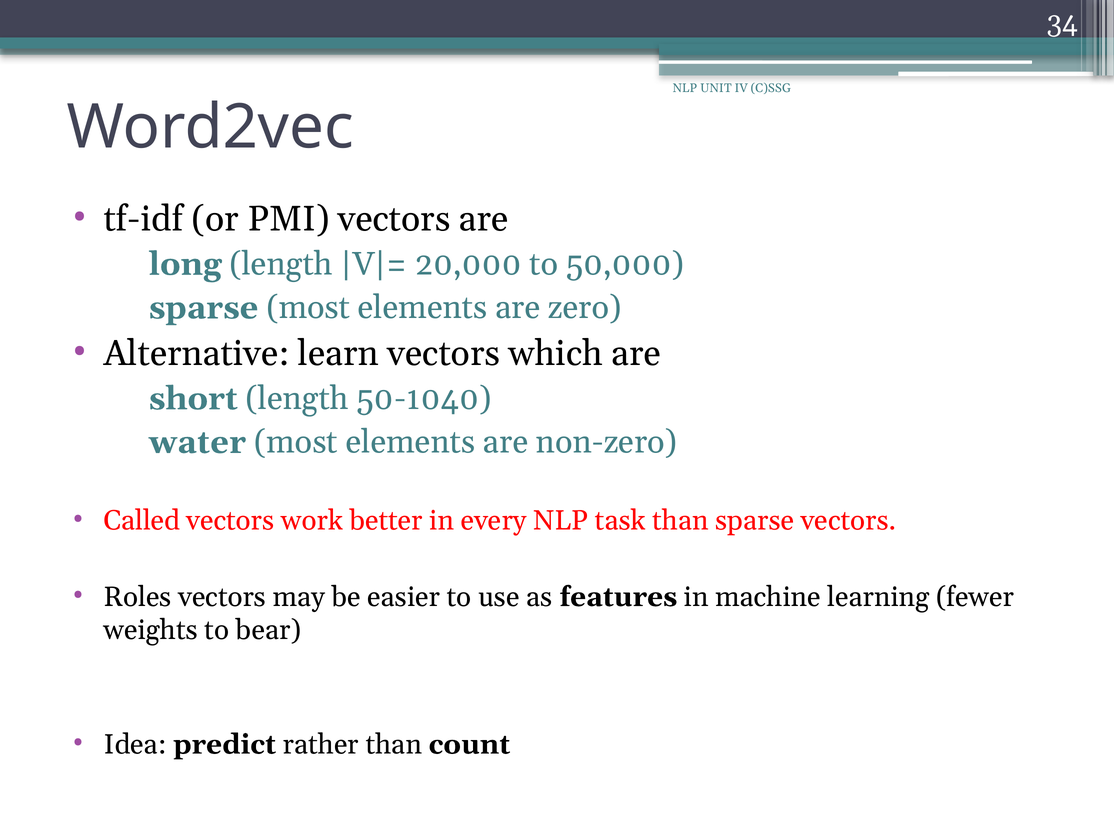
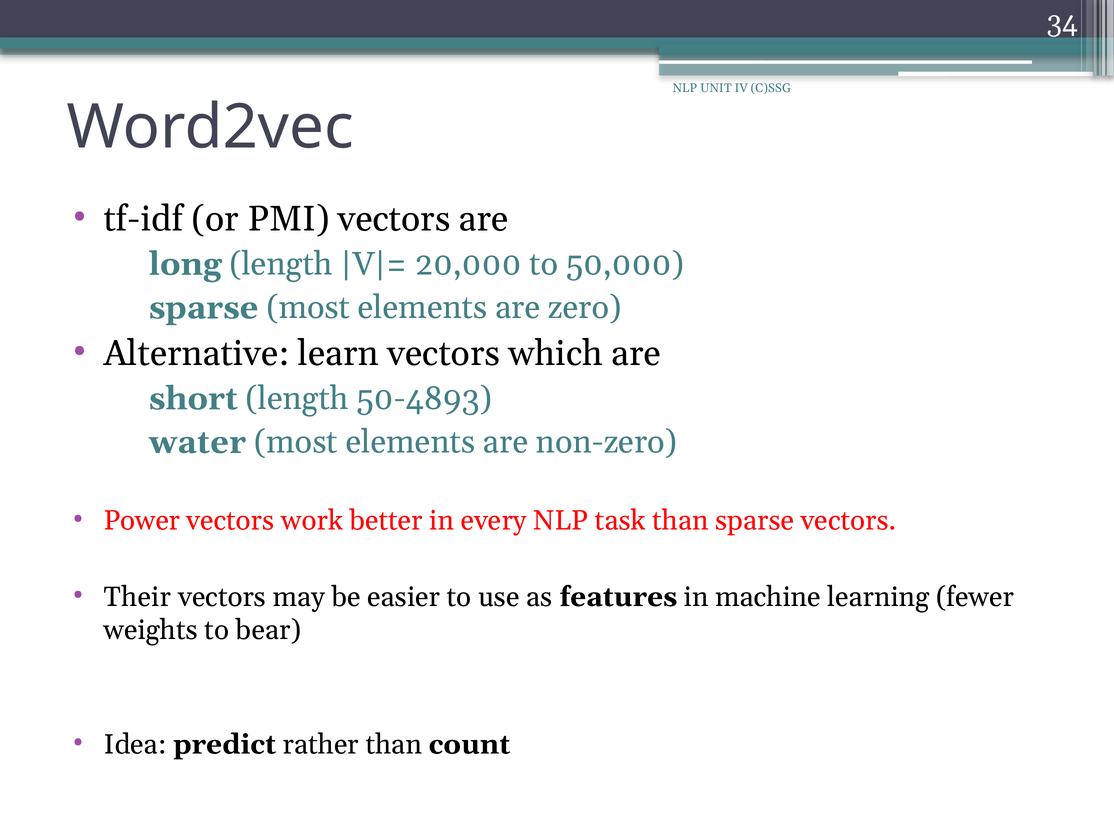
50-1040: 50-1040 -> 50-4893
Called: Called -> Power
Roles: Roles -> Their
